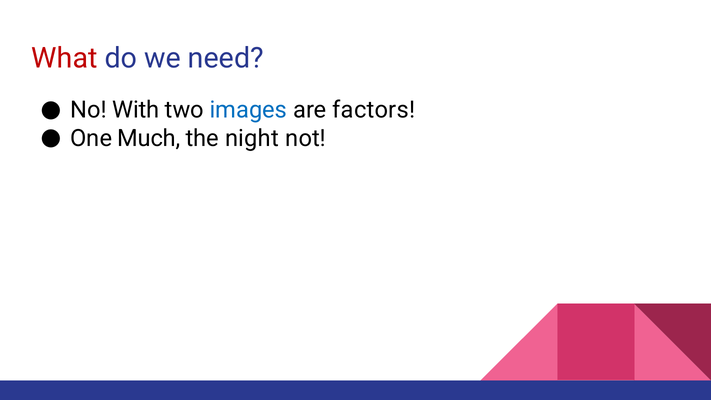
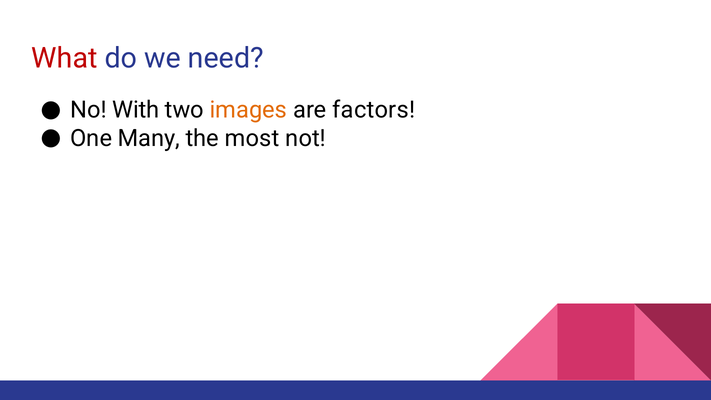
images colour: blue -> orange
Much: Much -> Many
night: night -> most
